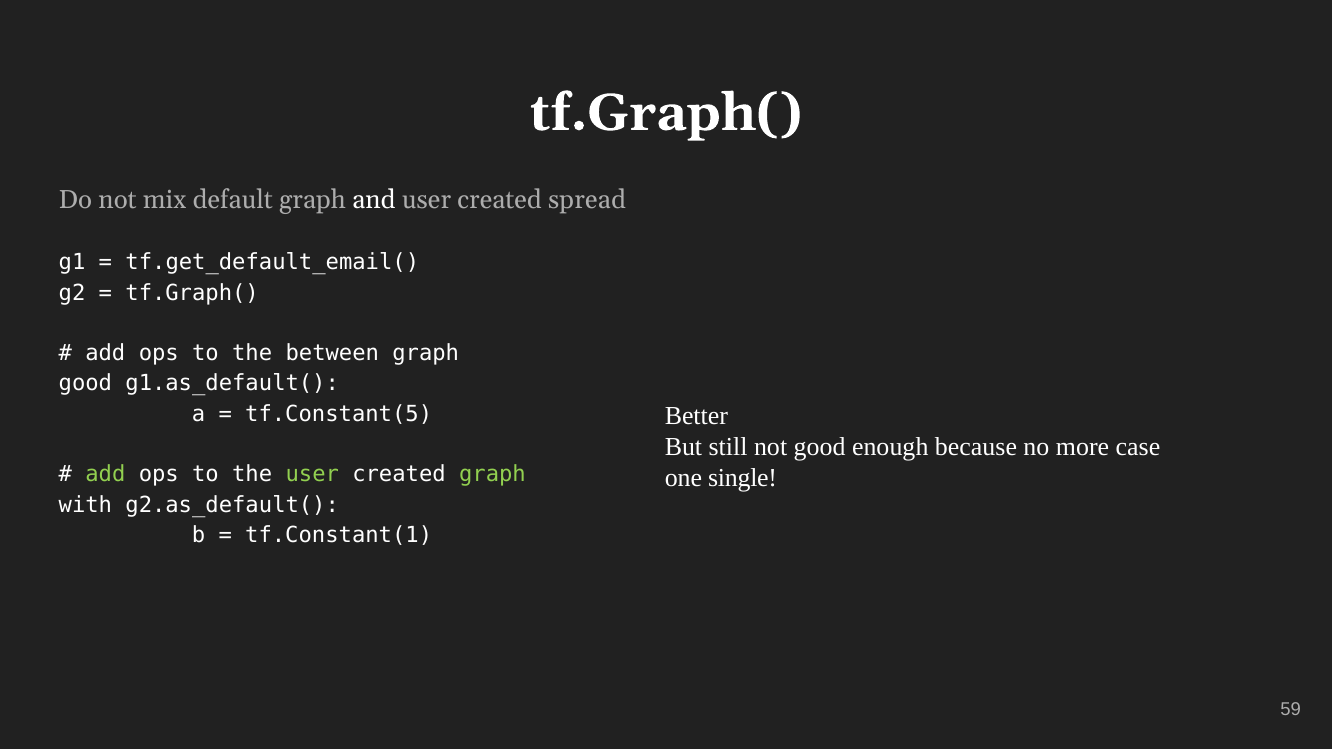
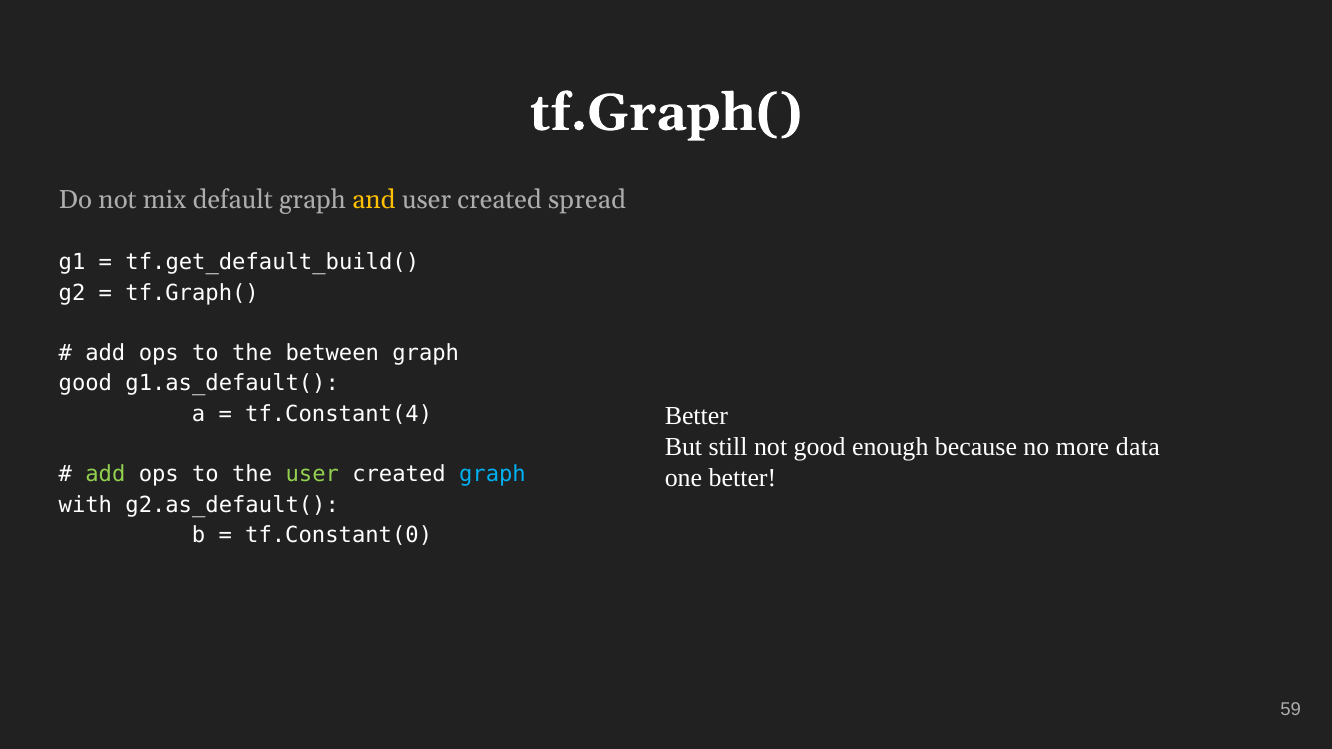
and colour: white -> yellow
tf.get_default_email(: tf.get_default_email( -> tf.get_default_build(
tf.Constant(5: tf.Constant(5 -> tf.Constant(4
case: case -> data
graph at (492, 475) colour: light green -> light blue
one single: single -> better
tf.Constant(1: tf.Constant(1 -> tf.Constant(0
